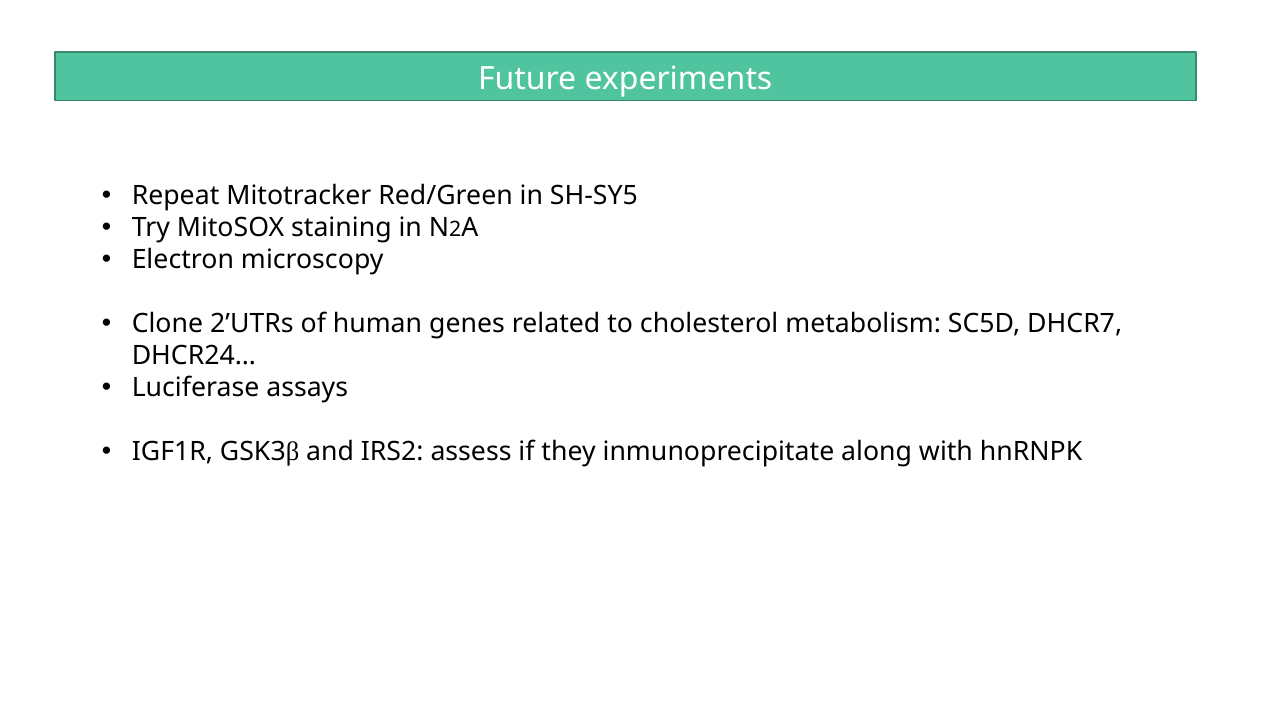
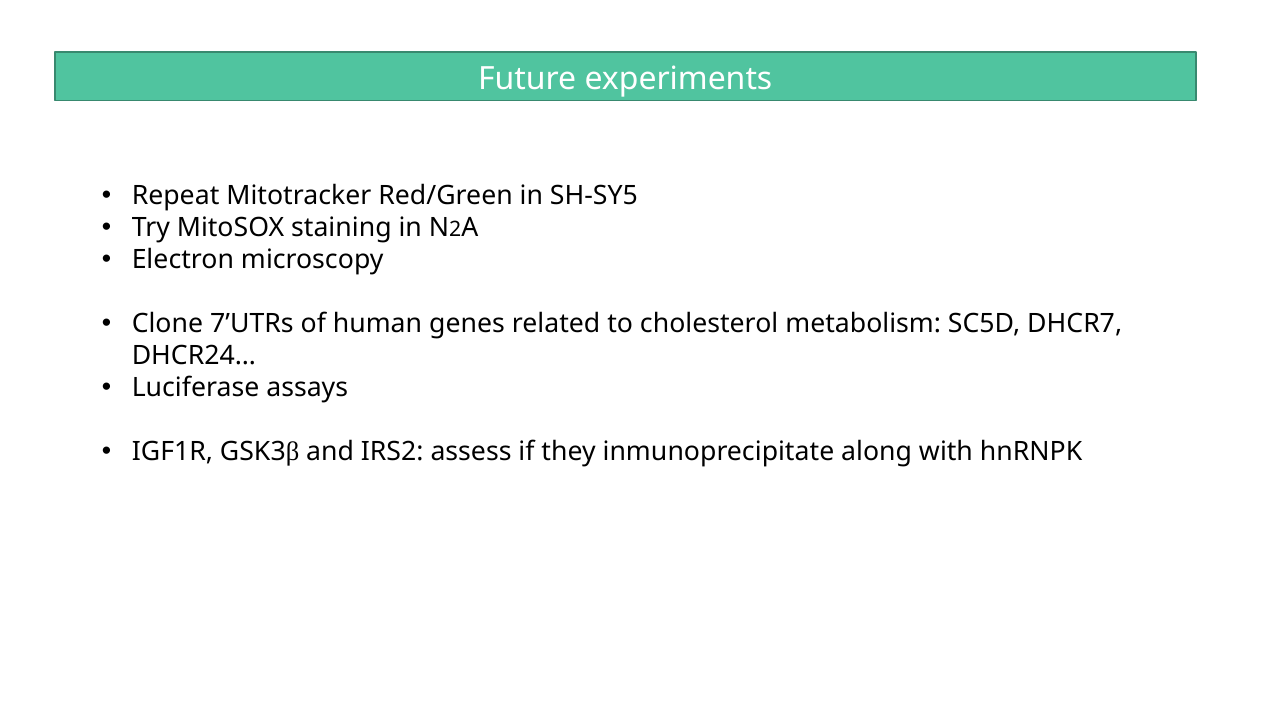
2’UTRs: 2’UTRs -> 7’UTRs
